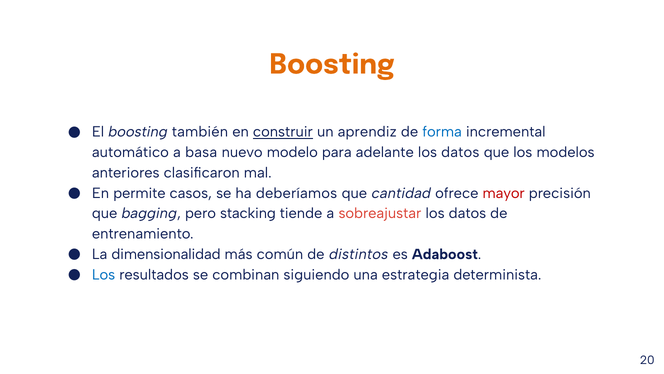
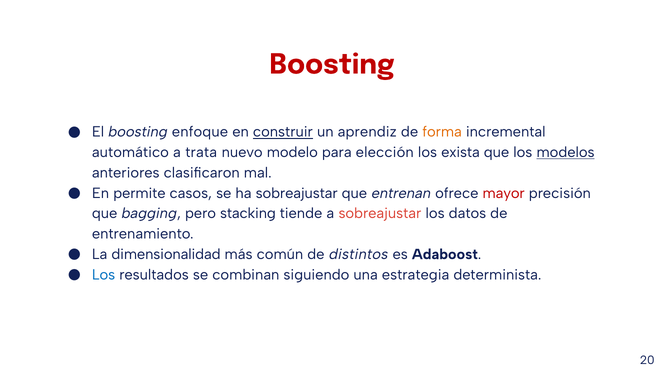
Boosting at (332, 64) colour: orange -> red
también: también -> enfoque
forma colour: blue -> orange
basa: basa -> trata
adelante: adelante -> elección
datos at (460, 152): datos -> exista
modelos underline: none -> present
ha deberíamos: deberíamos -> sobreajustar
cantidad: cantidad -> entrenan
